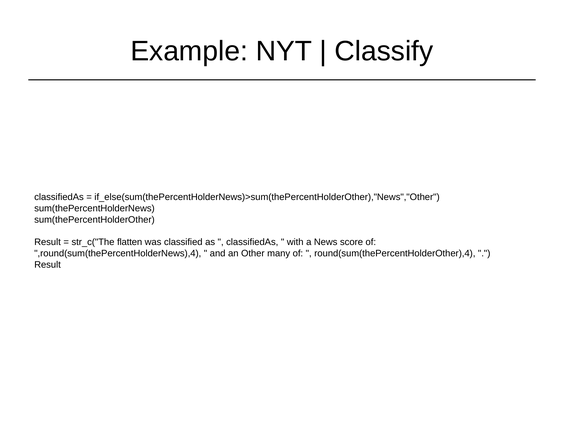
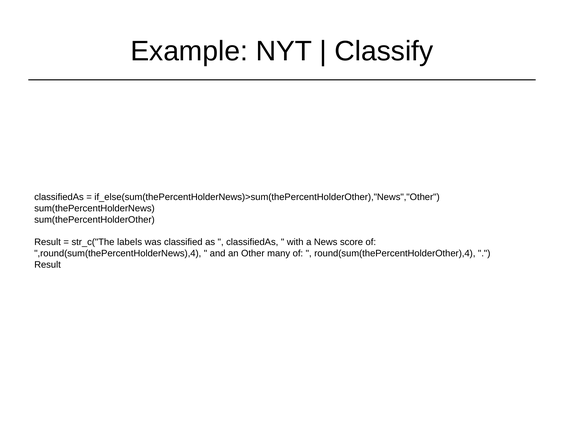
flatten: flatten -> labels
